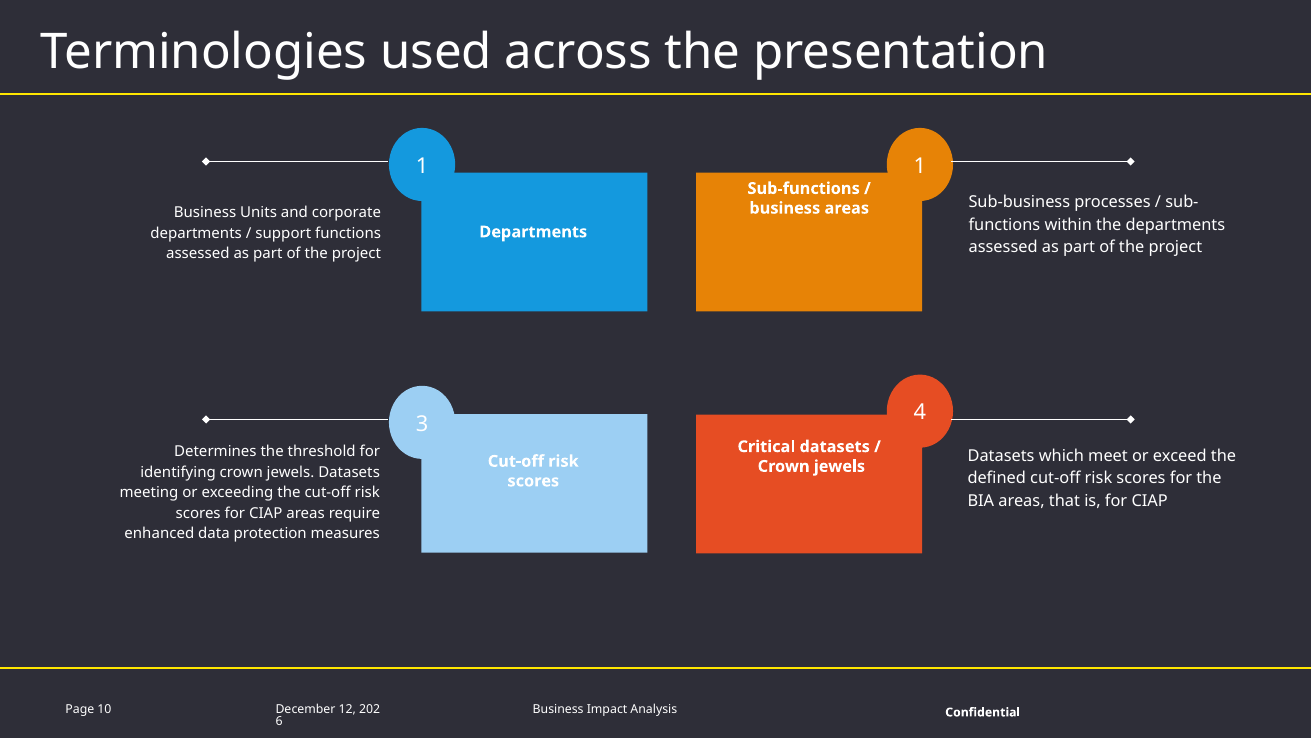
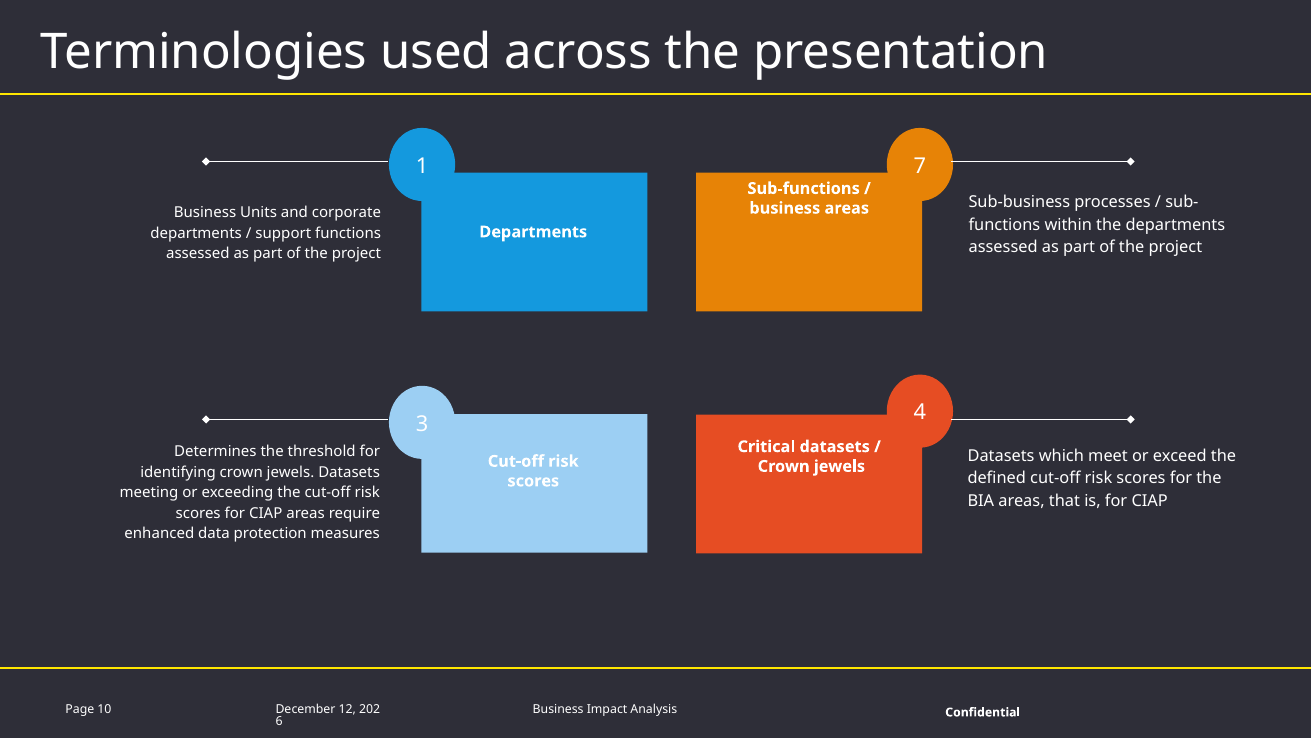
1 1: 1 -> 7
